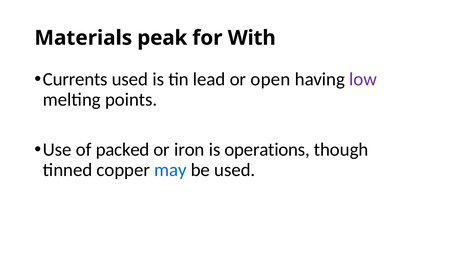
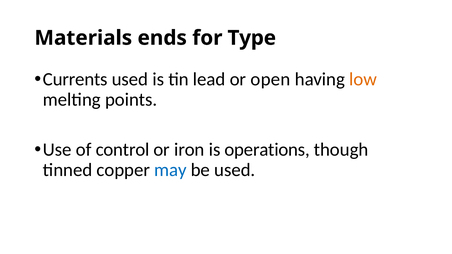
peak: peak -> ends
With: With -> Type
low colour: purple -> orange
packed: packed -> control
